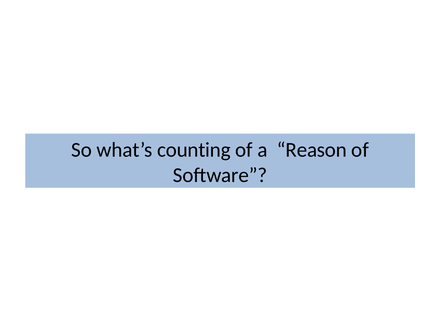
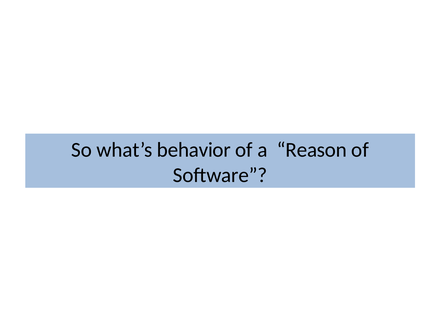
counting: counting -> behavior
